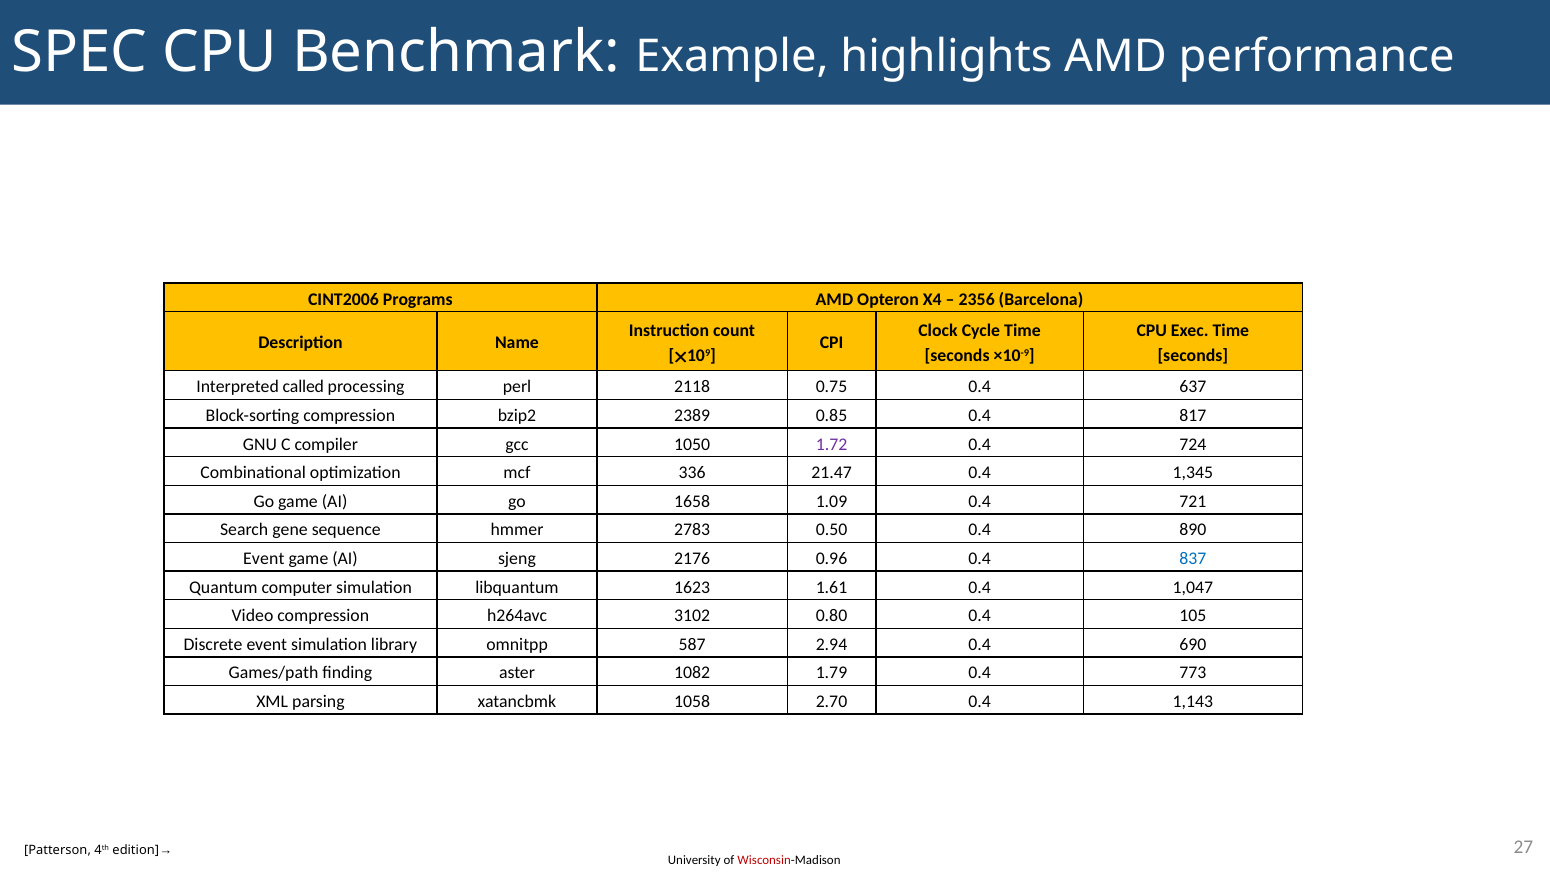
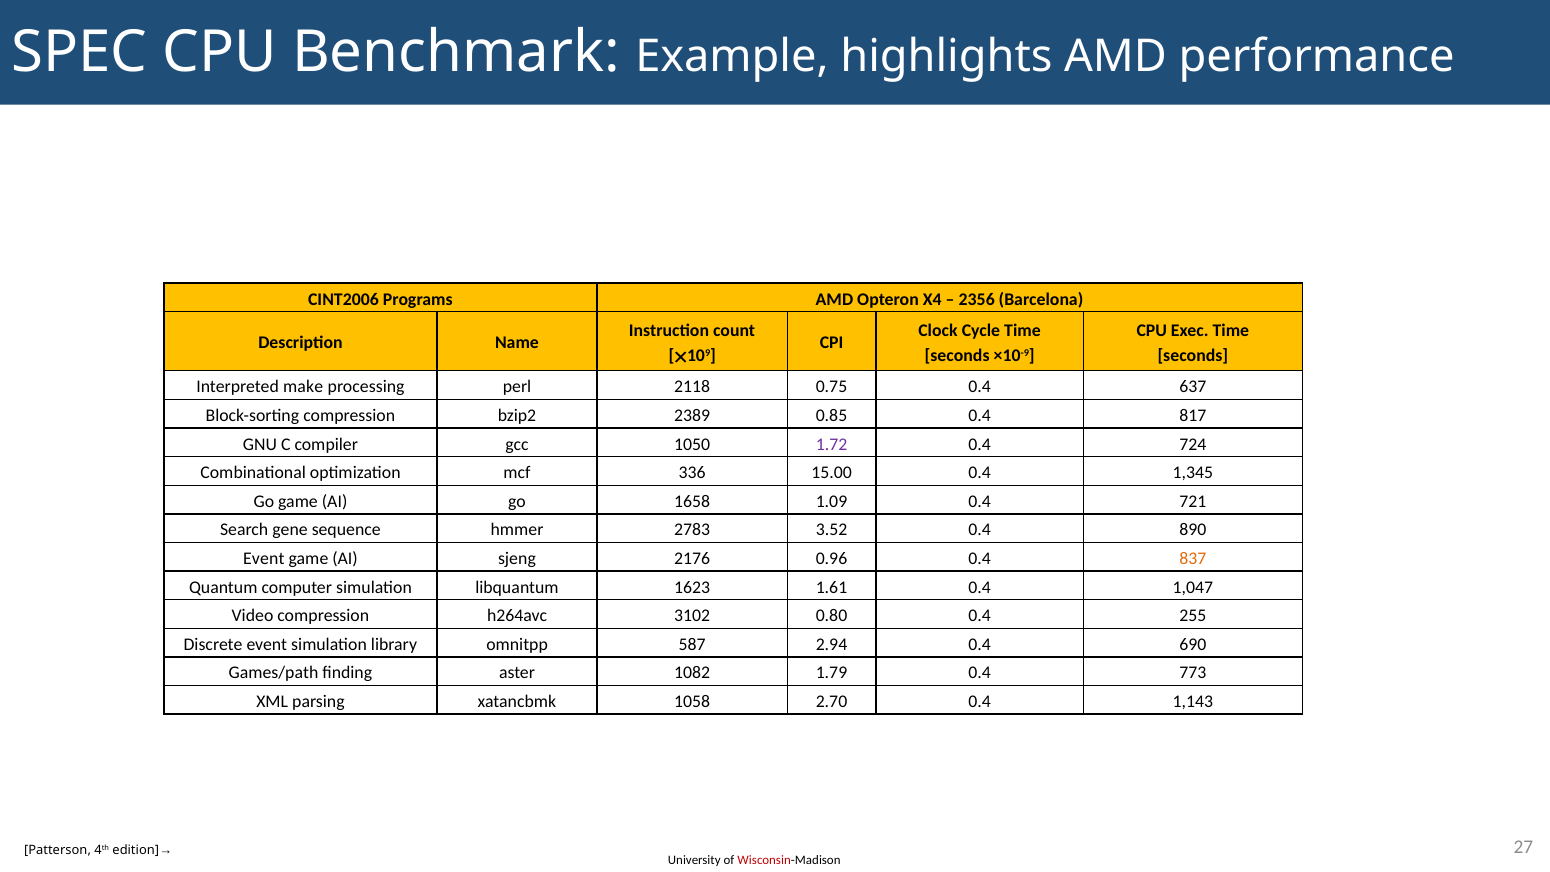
called: called -> make
21.47: 21.47 -> 15.00
0.50: 0.50 -> 3.52
837 colour: blue -> orange
105: 105 -> 255
